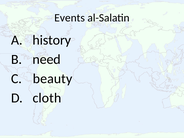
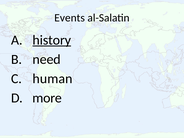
history underline: none -> present
beauty: beauty -> human
cloth: cloth -> more
